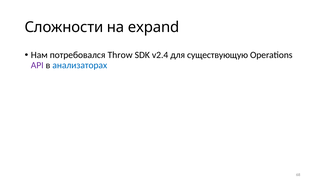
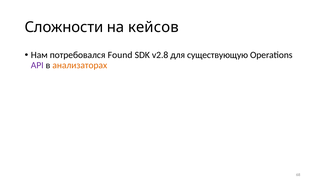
expand: expand -> кейсов
Throw: Throw -> Found
v2.4: v2.4 -> v2.8
анализаторах colour: blue -> orange
